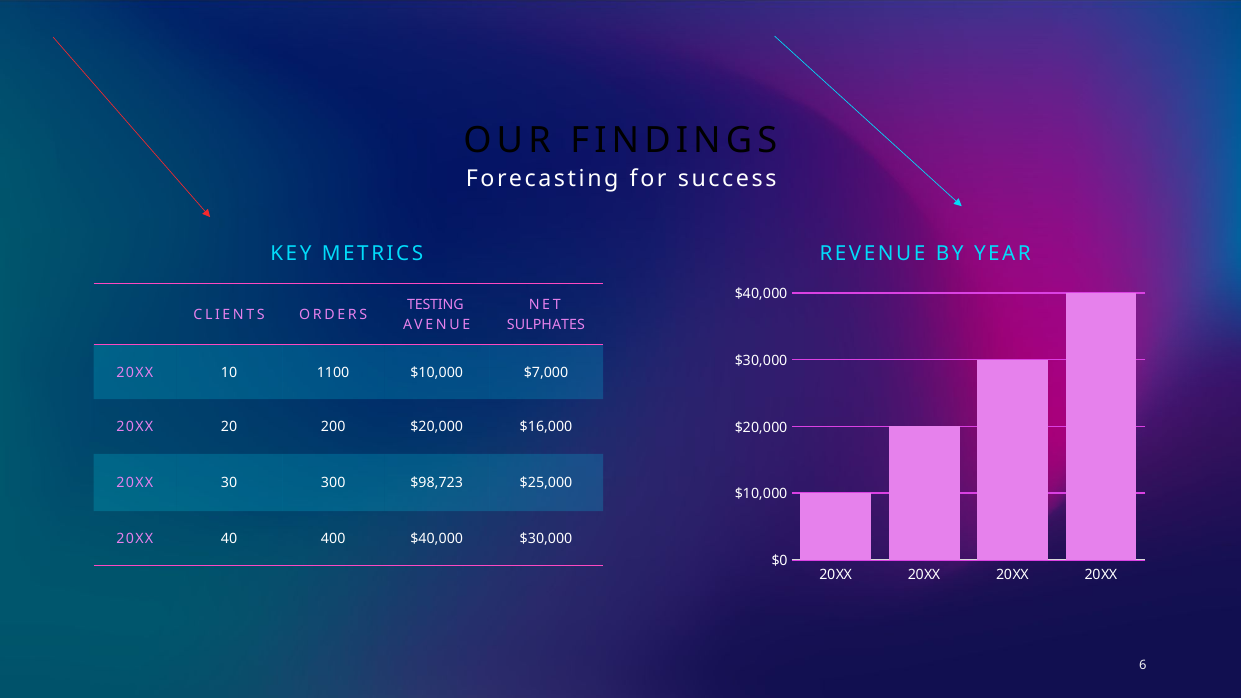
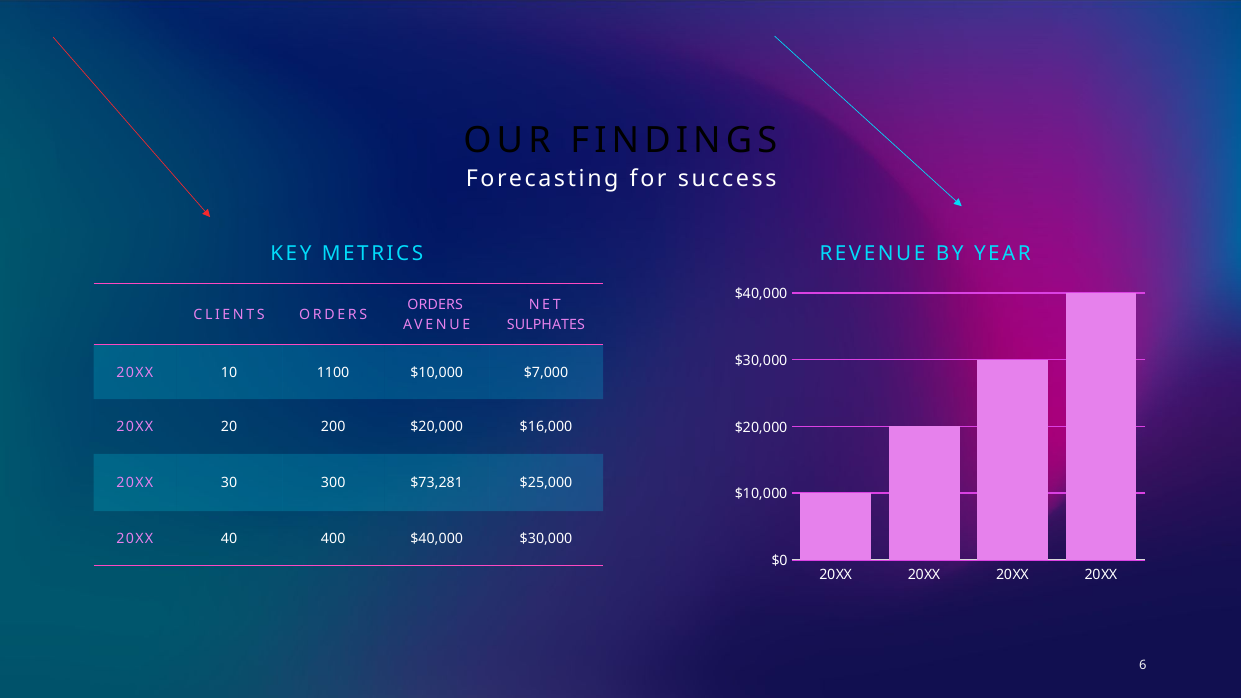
TESTING at (435, 305): TESTING -> ORDERS
$98,723: $98,723 -> $73,281
